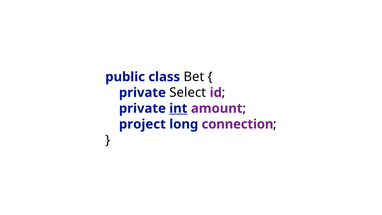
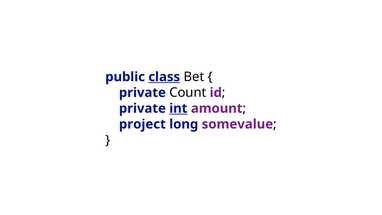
class underline: none -> present
Select: Select -> Count
connection: connection -> somevalue
